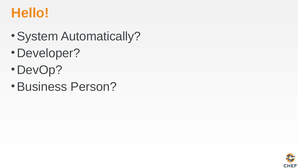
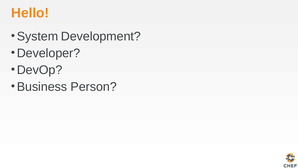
Automatically: Automatically -> Development
